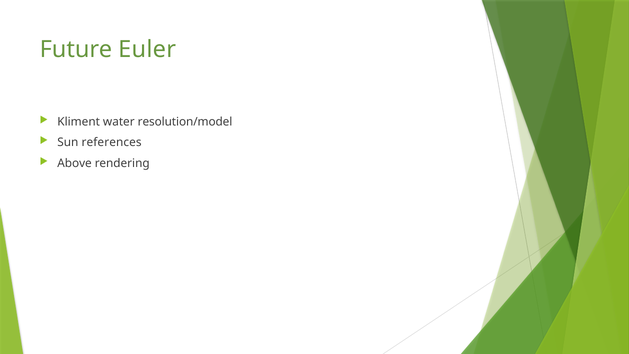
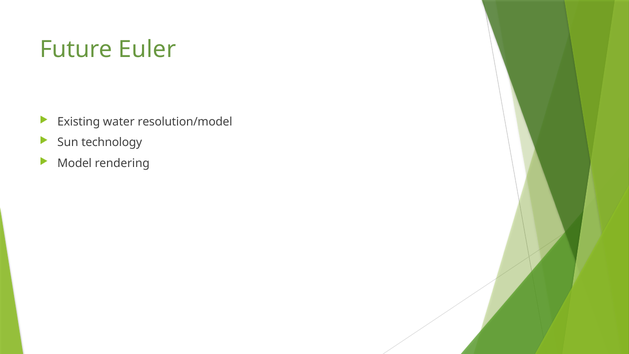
Kliment: Kliment -> Existing
references: references -> technology
Above: Above -> Model
